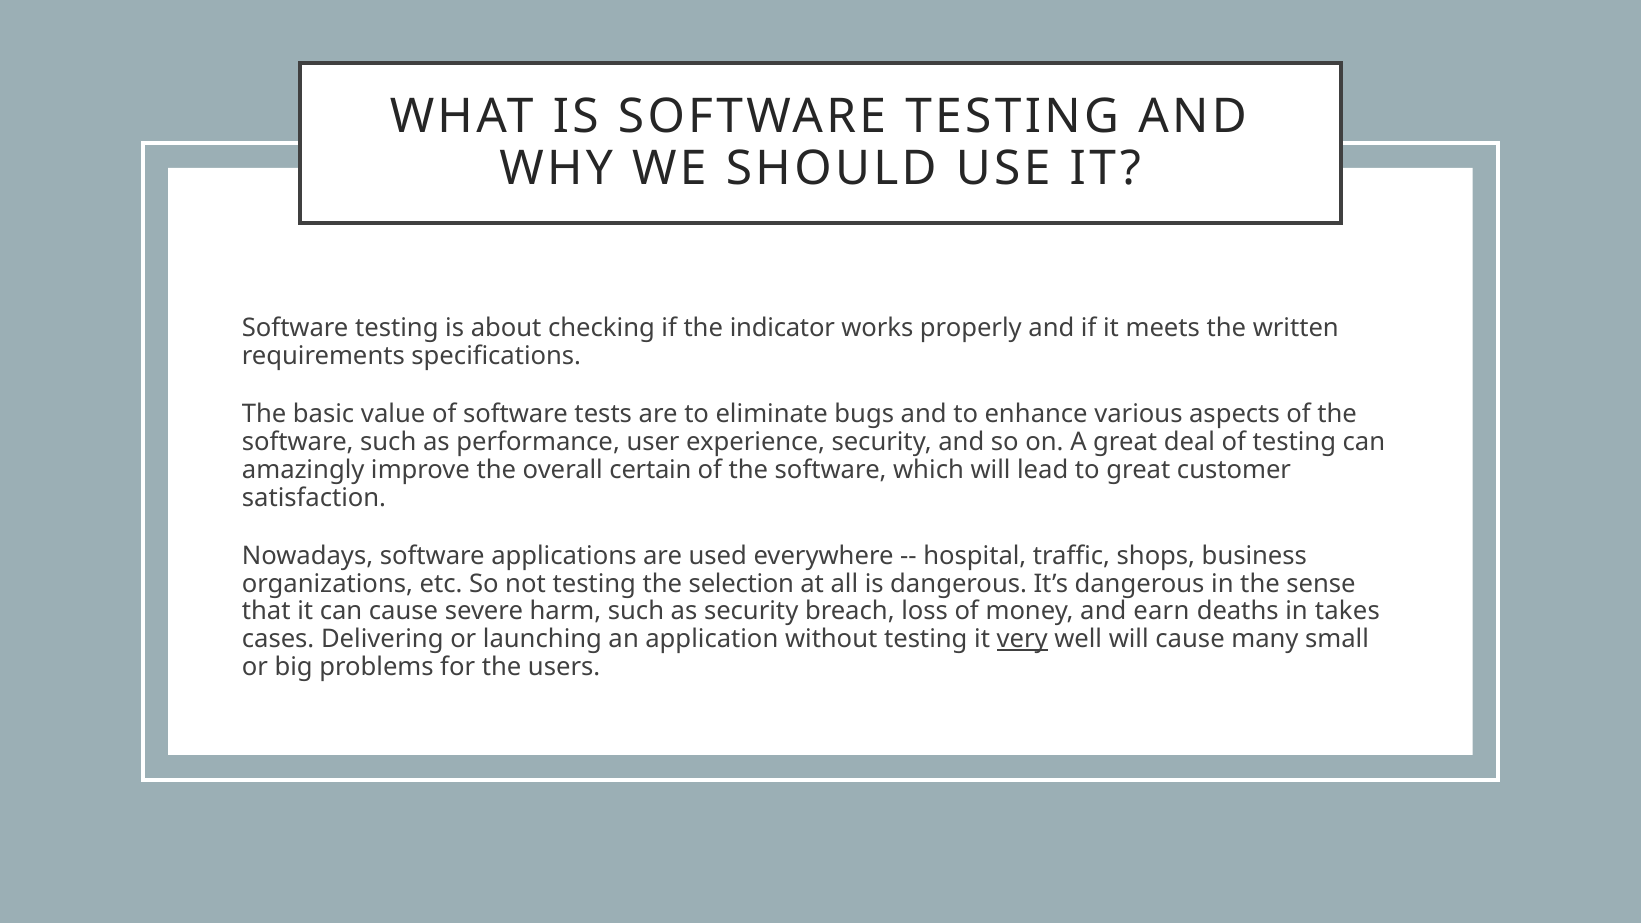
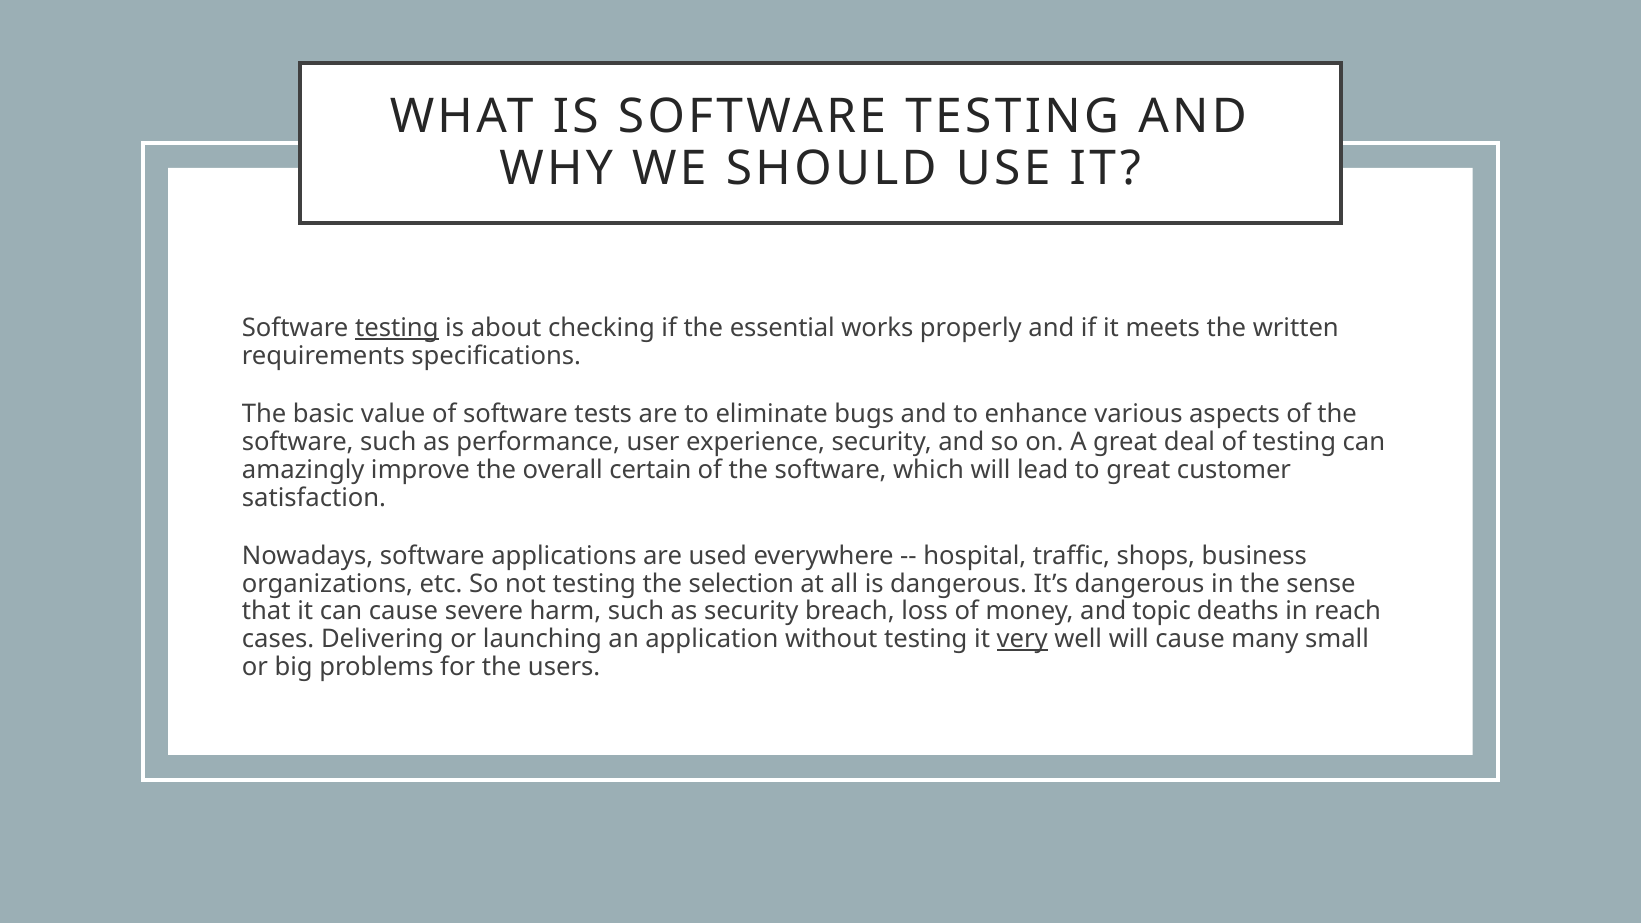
testing at (397, 328) underline: none -> present
indicator: indicator -> essential
earn: earn -> topic
takes: takes -> reach
